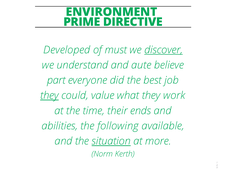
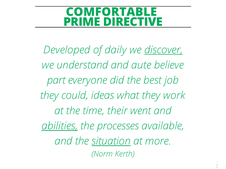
ENVIRONMENT: ENVIRONMENT -> COMFORTABLE
must: must -> daily
they at (49, 96) underline: present -> none
value: value -> ideas
ends: ends -> went
abilities underline: none -> present
following: following -> processes
